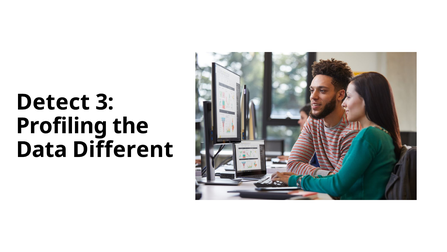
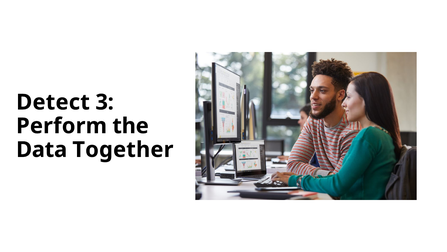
Profiling: Profiling -> Perform
Different: Different -> Together
